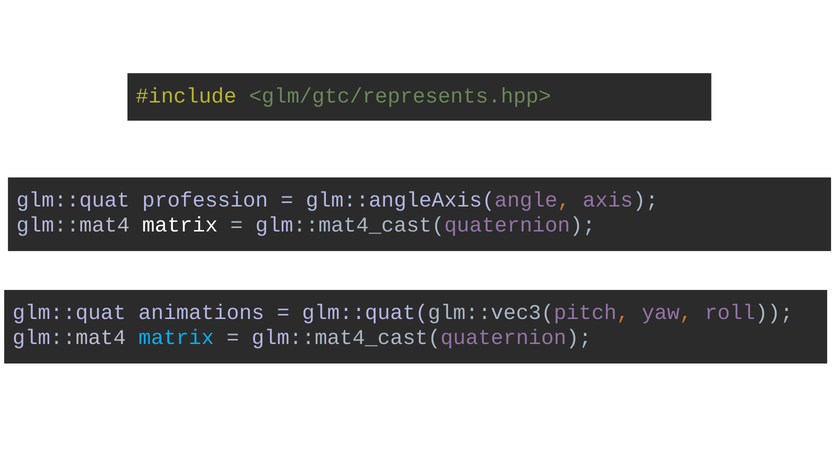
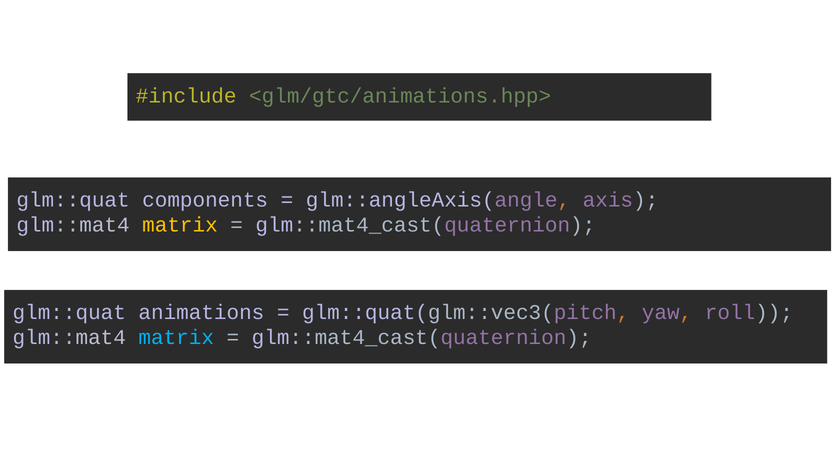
<glm/gtc/represents.hpp>: <glm/gtc/represents.hpp> -> <glm/gtc/animations.hpp>
profession: profession -> components
matrix at (180, 225) colour: white -> yellow
